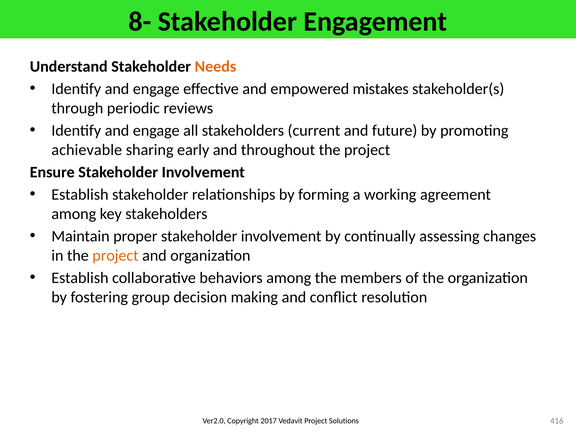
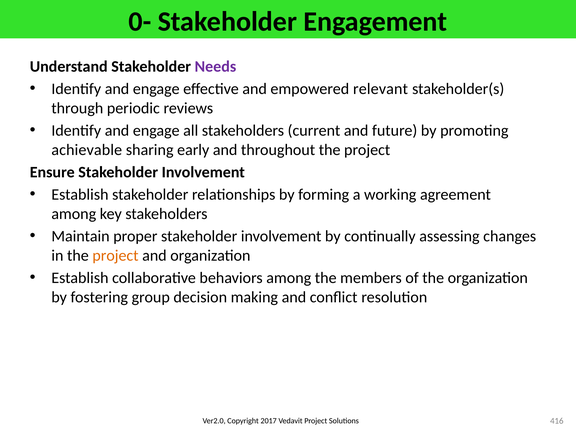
8-: 8- -> 0-
Needs colour: orange -> purple
mistakes: mistakes -> relevant
